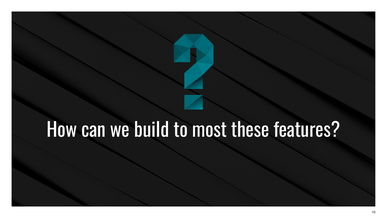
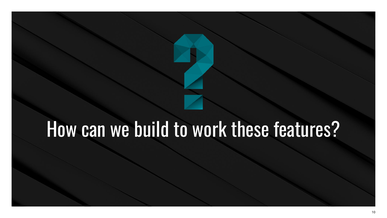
most: most -> work
